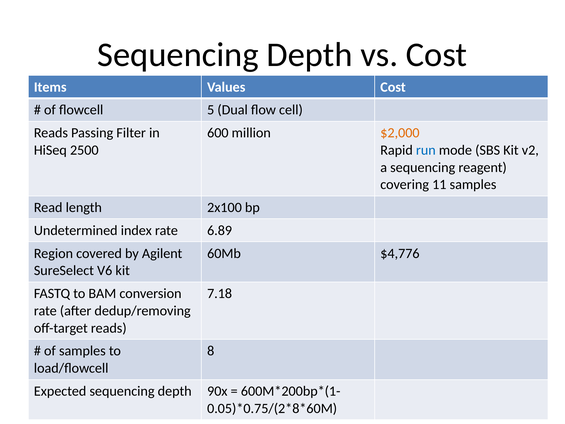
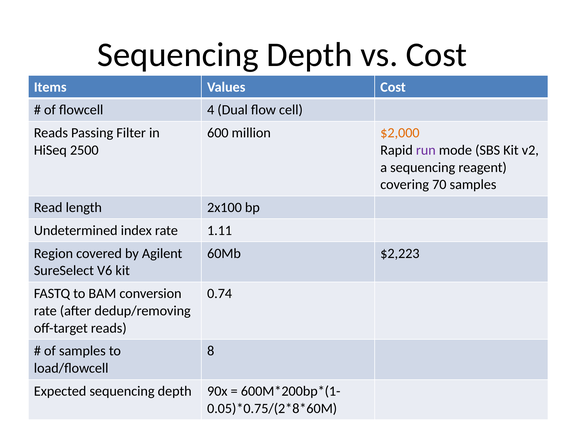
5: 5 -> 4
run colour: blue -> purple
11: 11 -> 70
6.89: 6.89 -> 1.11
$4,776: $4,776 -> $2,223
7.18: 7.18 -> 0.74
